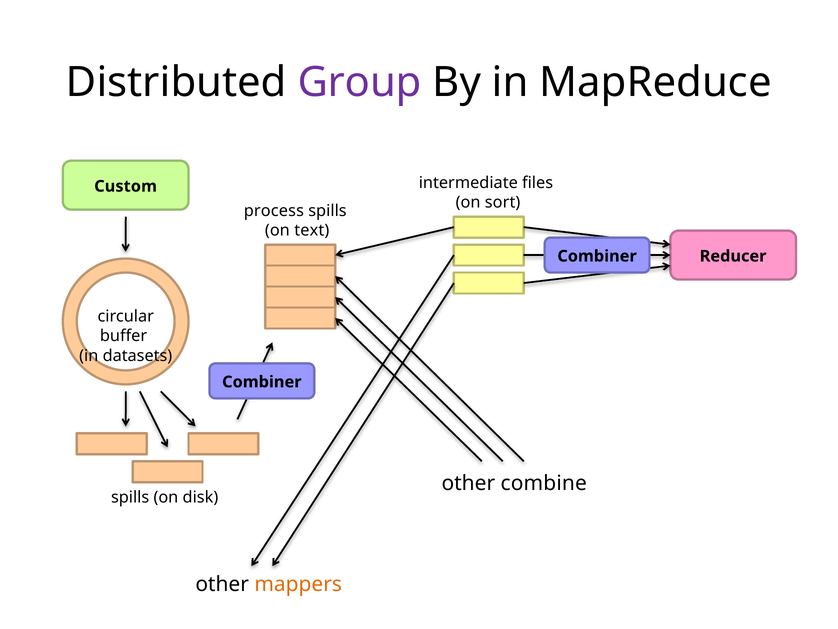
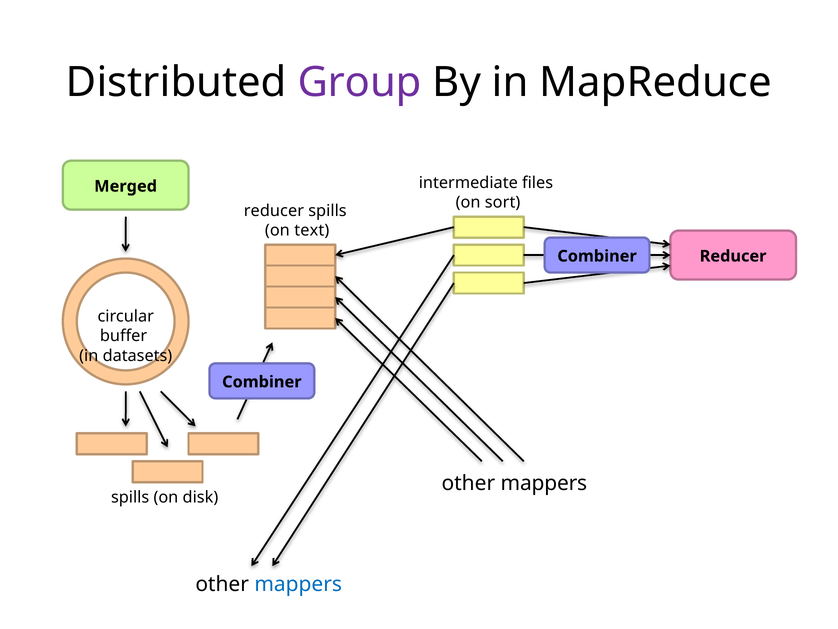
Custom: Custom -> Merged
process at (274, 211): process -> reducer
combine at (544, 483): combine -> mappers
mappers at (298, 584) colour: orange -> blue
